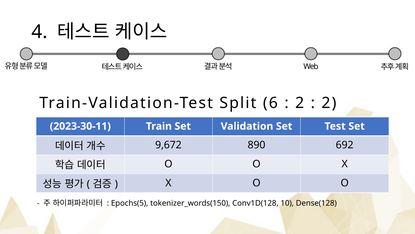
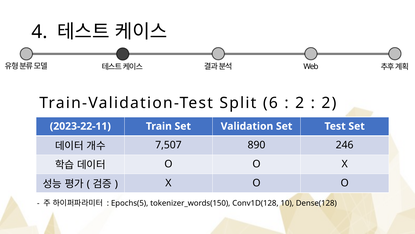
2023-30-11: 2023-30-11 -> 2023-22-11
9,672: 9,672 -> 7,507
692: 692 -> 246
